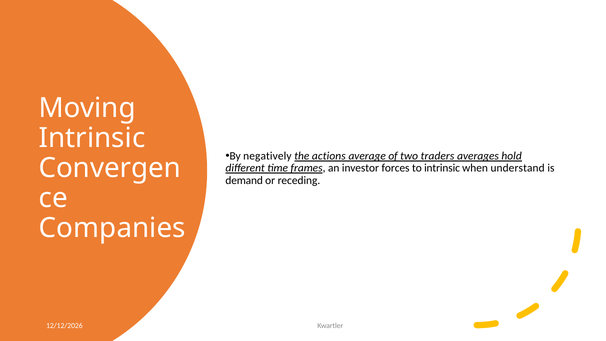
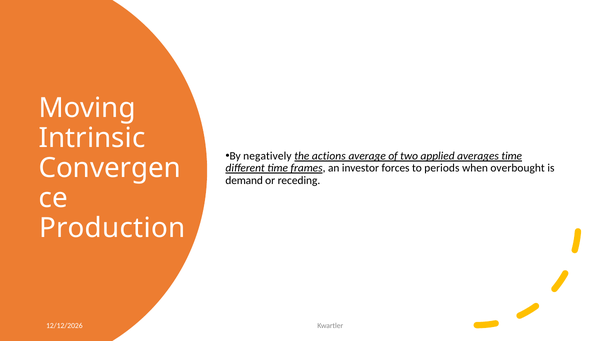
traders: traders -> applied
averages hold: hold -> time
to intrinsic: intrinsic -> periods
understand: understand -> overbought
Companies: Companies -> Production
